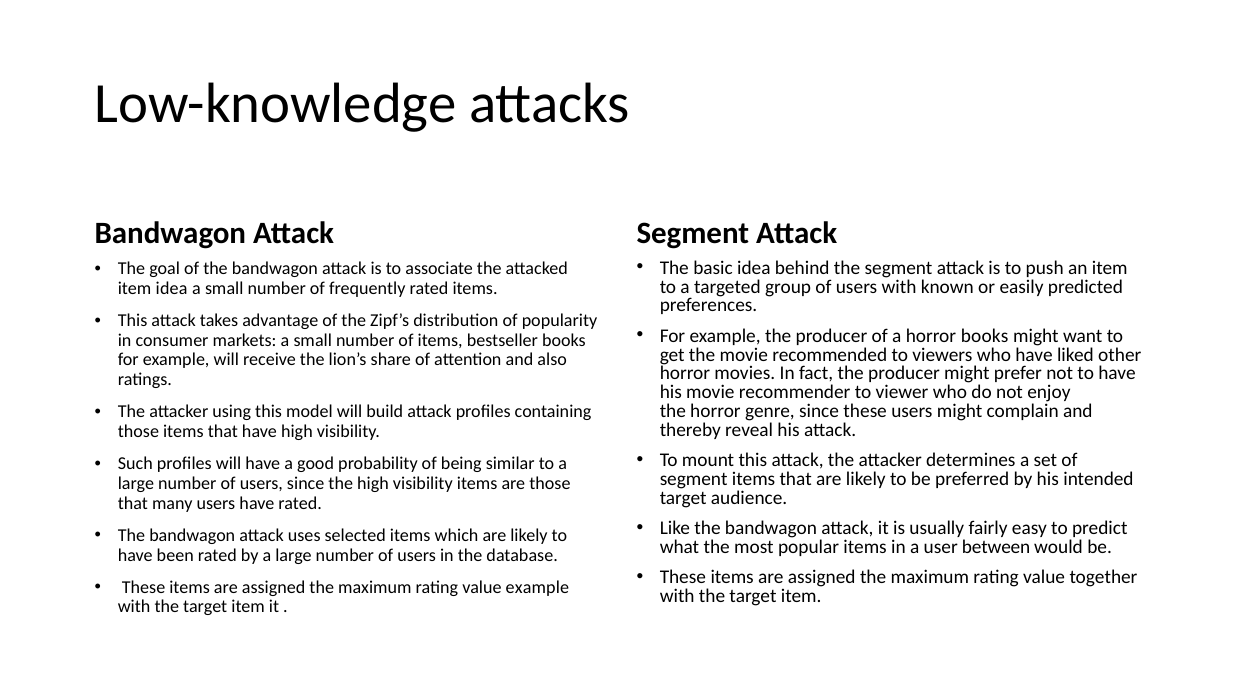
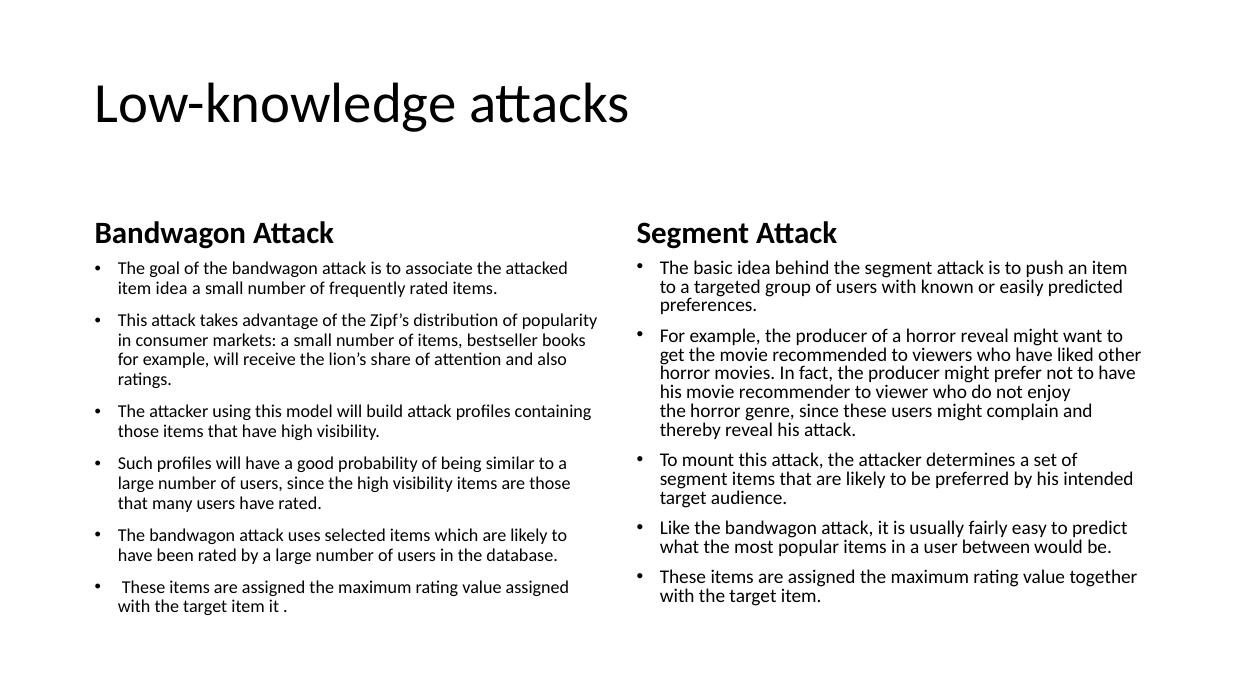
horror books: books -> reveal
value example: example -> assigned
